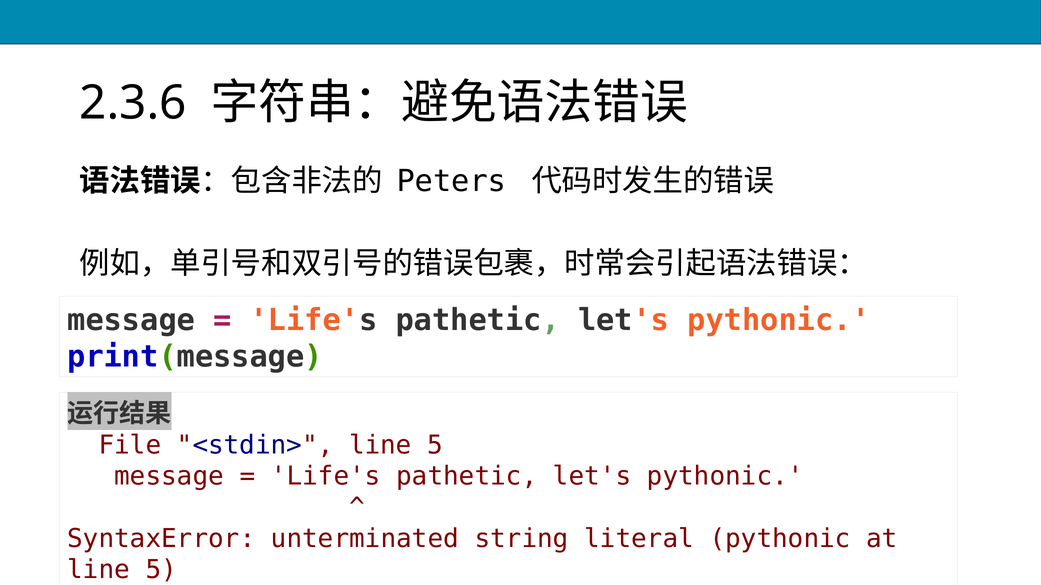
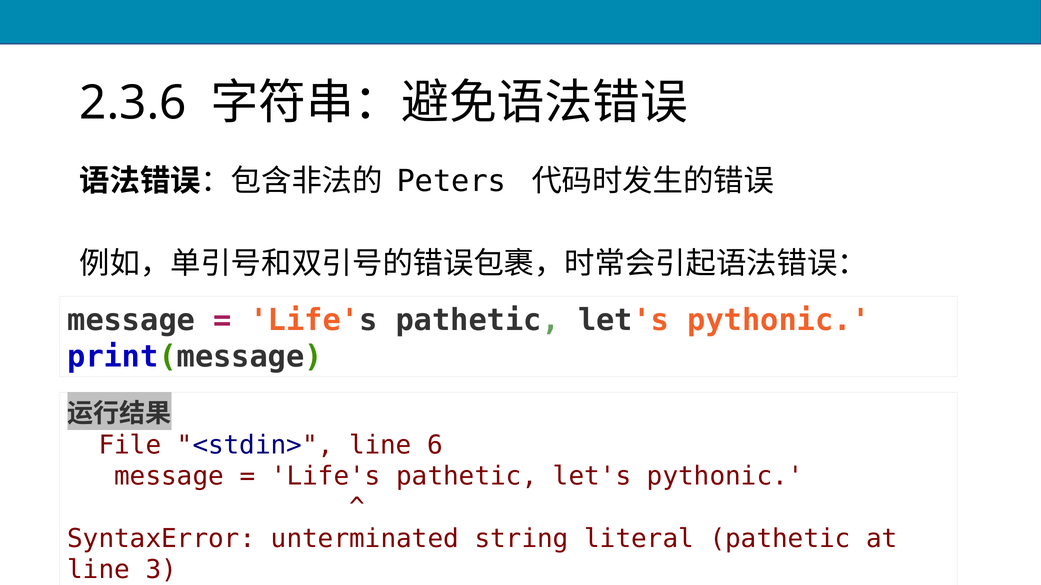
<stdin> line 5: 5 -> 6
literal pythonic: pythonic -> pathetic
5 at (161, 570): 5 -> 3
